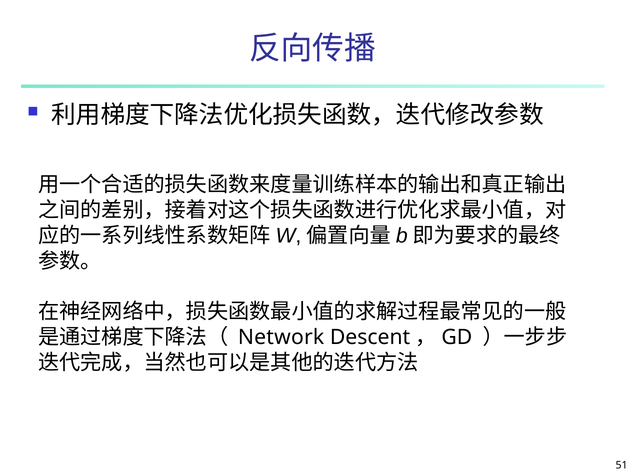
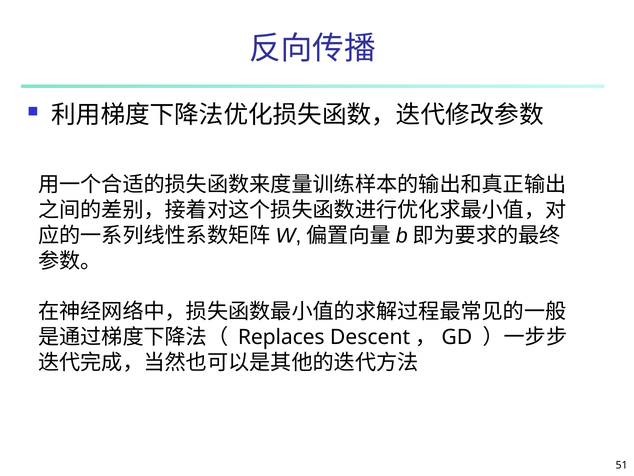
Network: Network -> Replaces
